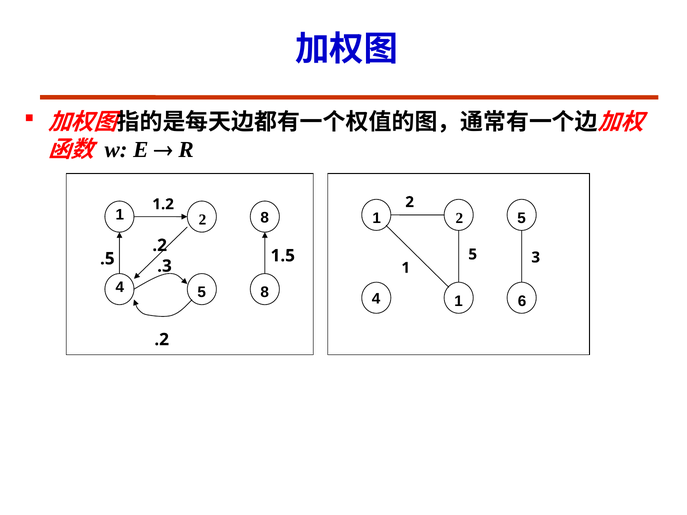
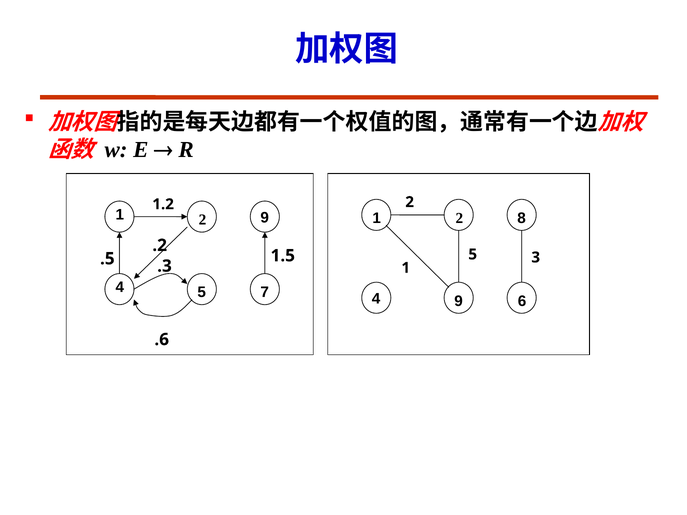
2 8: 8 -> 9
2 5: 5 -> 8
5 8: 8 -> 7
4 1: 1 -> 9
.2 at (162, 340): .2 -> .6
